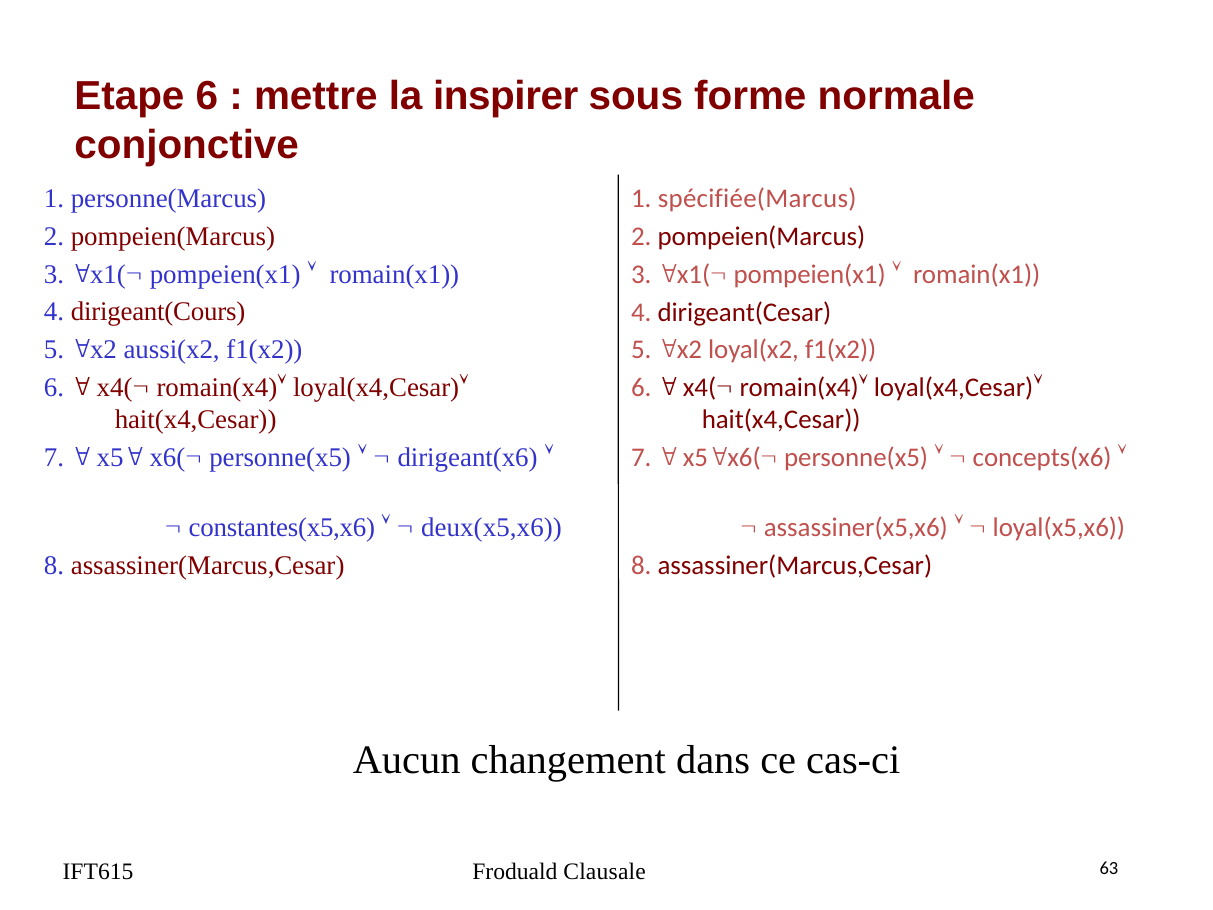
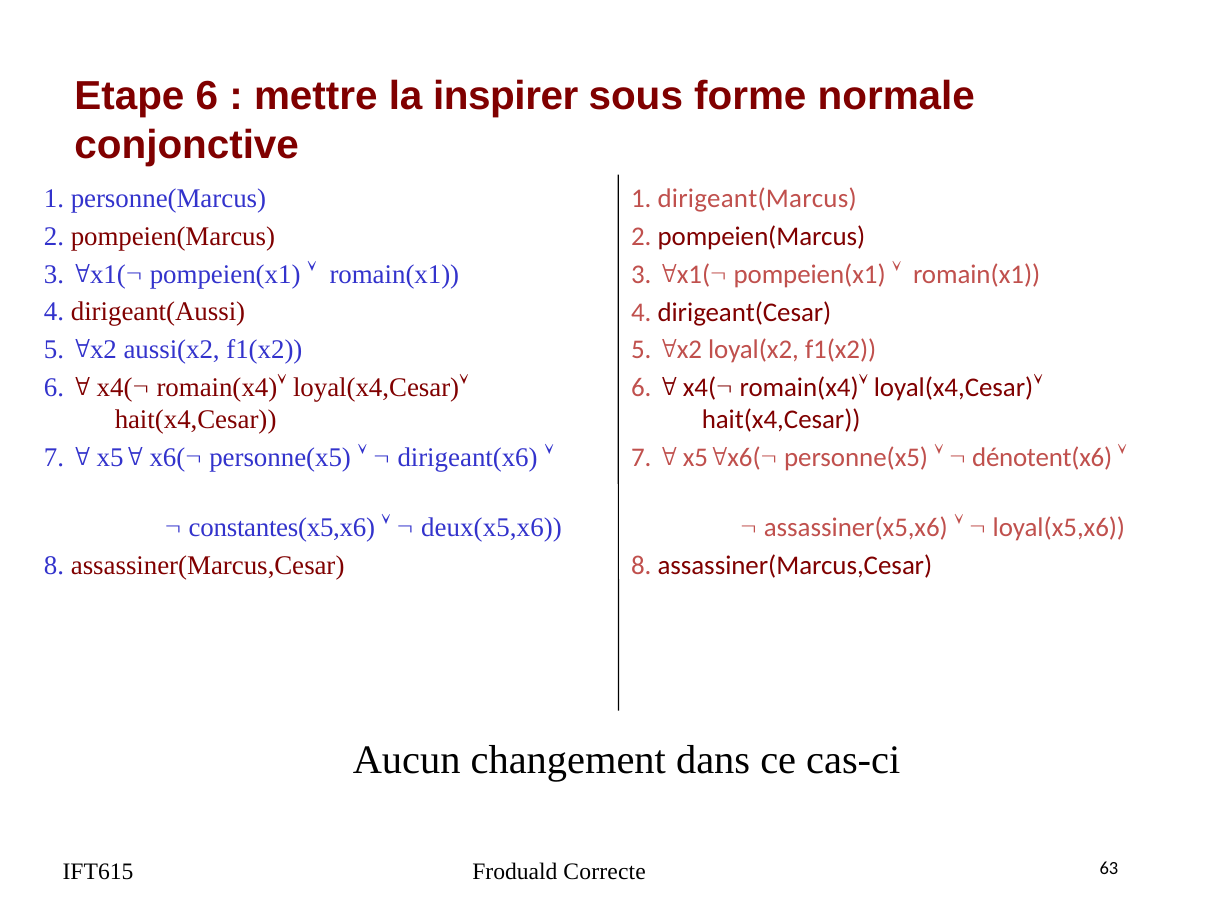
spécifiée(Marcus: spécifiée(Marcus -> dirigeant(Marcus
dirigeant(Cours: dirigeant(Cours -> dirigeant(Aussi
concepts(x6: concepts(x6 -> dénotent(x6
Clausale: Clausale -> Correcte
